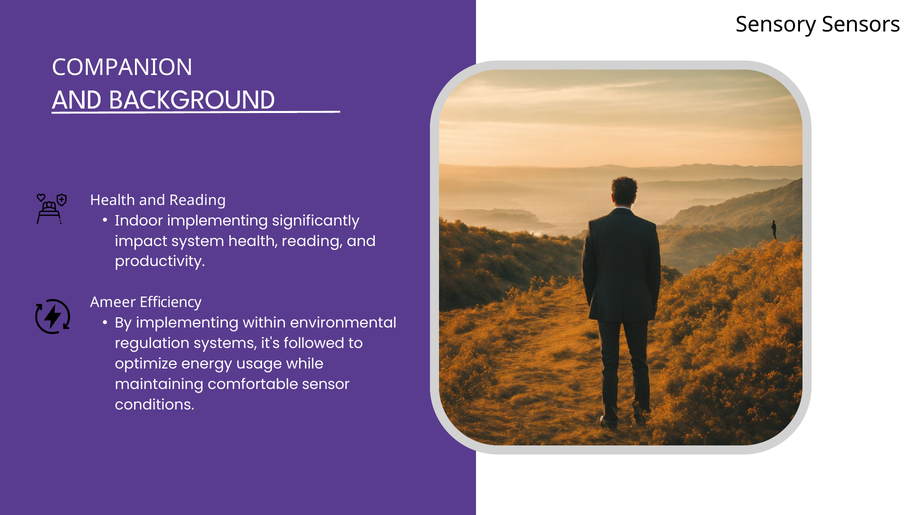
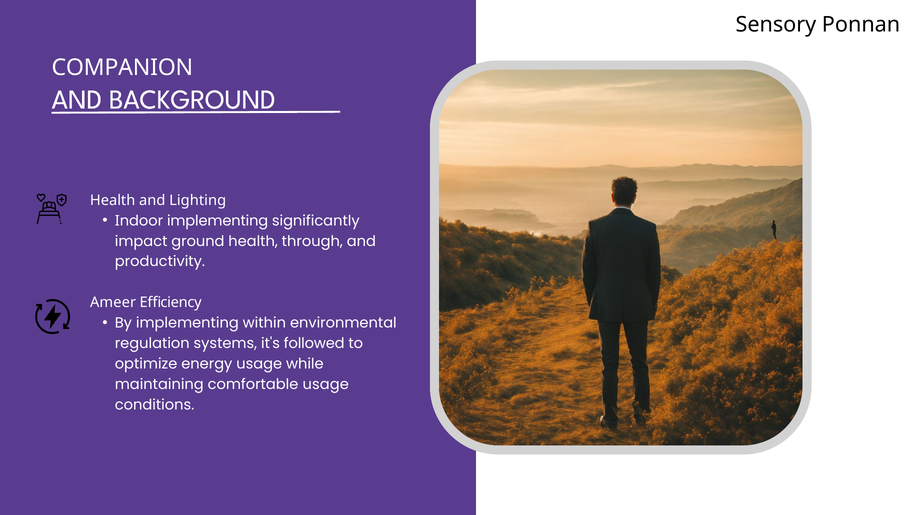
Sensors: Sensors -> Ponnan
and Reading: Reading -> Lighting
system: system -> ground
health reading: reading -> through
comfortable sensor: sensor -> usage
